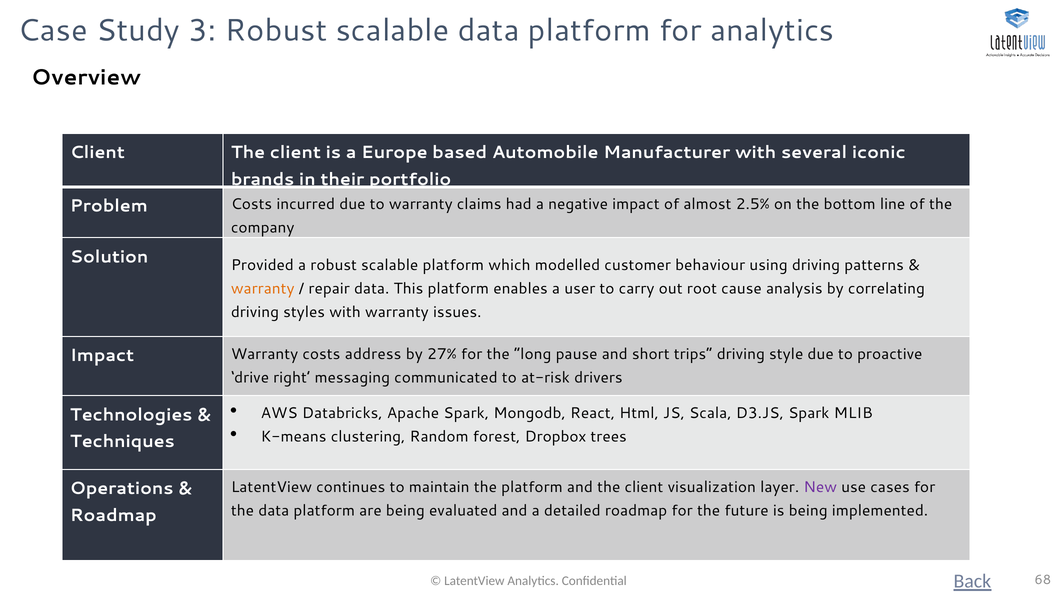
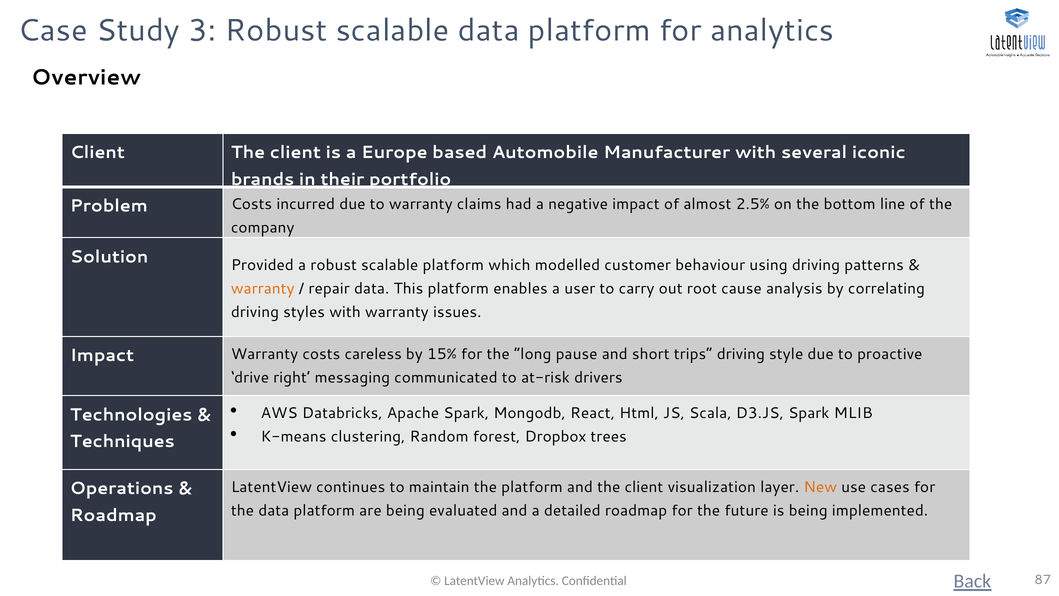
address: address -> careless
27%: 27% -> 15%
New colour: purple -> orange
68: 68 -> 87
